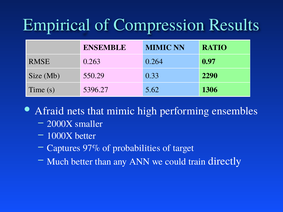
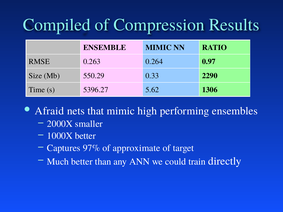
Empirical: Empirical -> Compiled
probabilities: probabilities -> approximate
